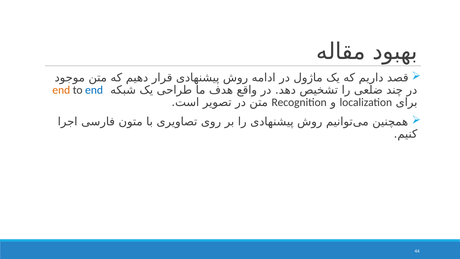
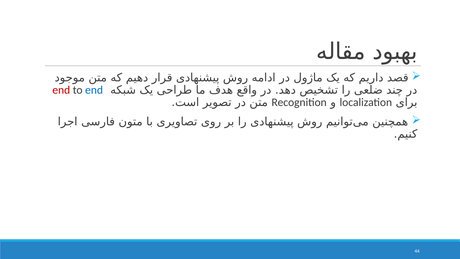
end at (61, 90) colour: orange -> red
